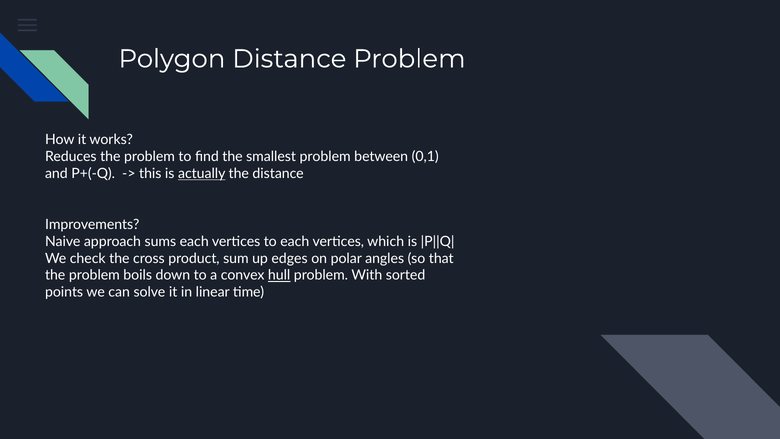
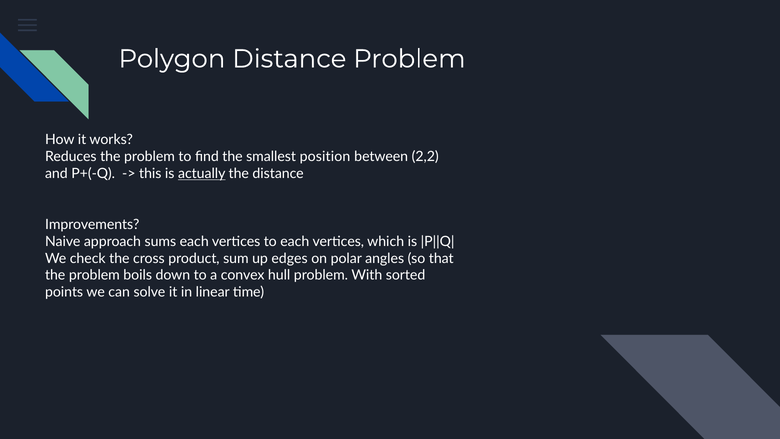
smallest problem: problem -> position
0,1: 0,1 -> 2,2
hull underline: present -> none
